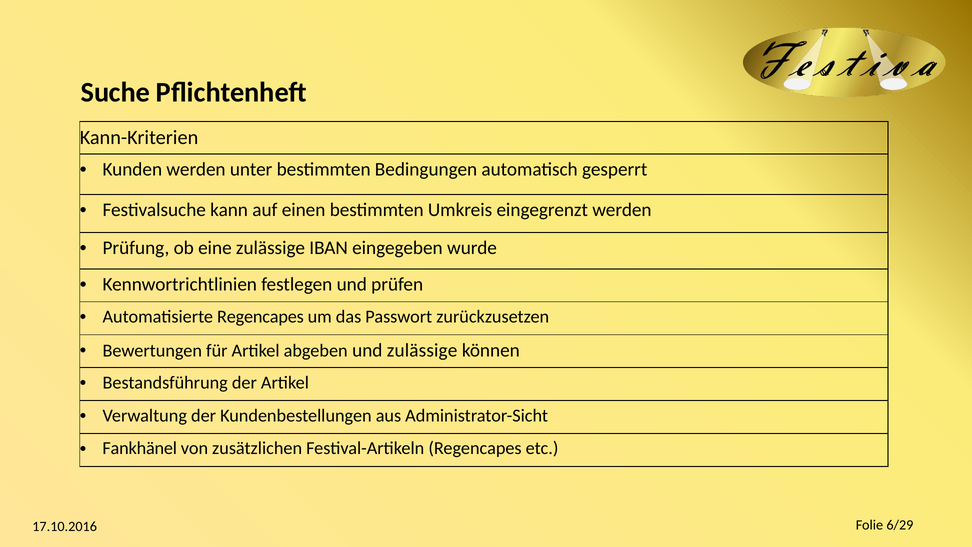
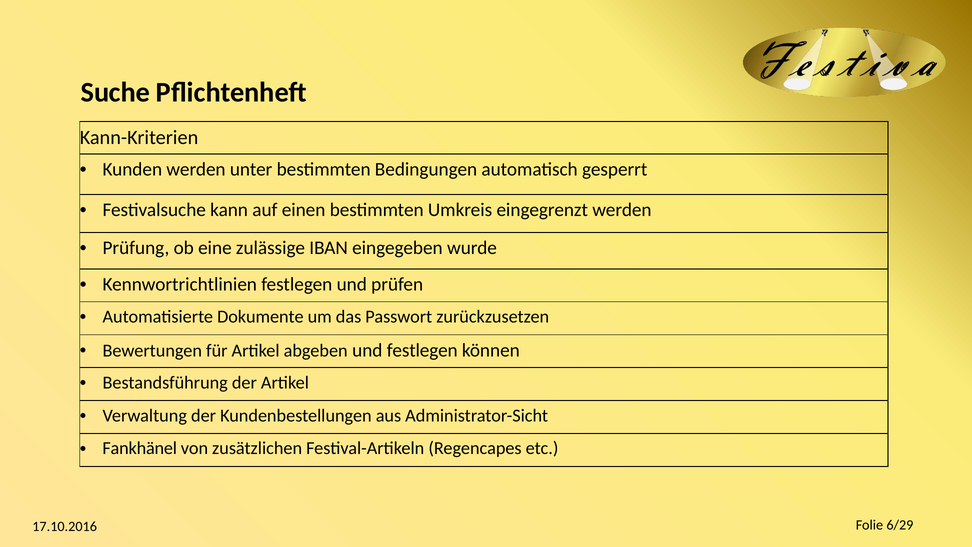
Automatisierte Regencapes: Regencapes -> Dokumente
und zulässige: zulässige -> festlegen
